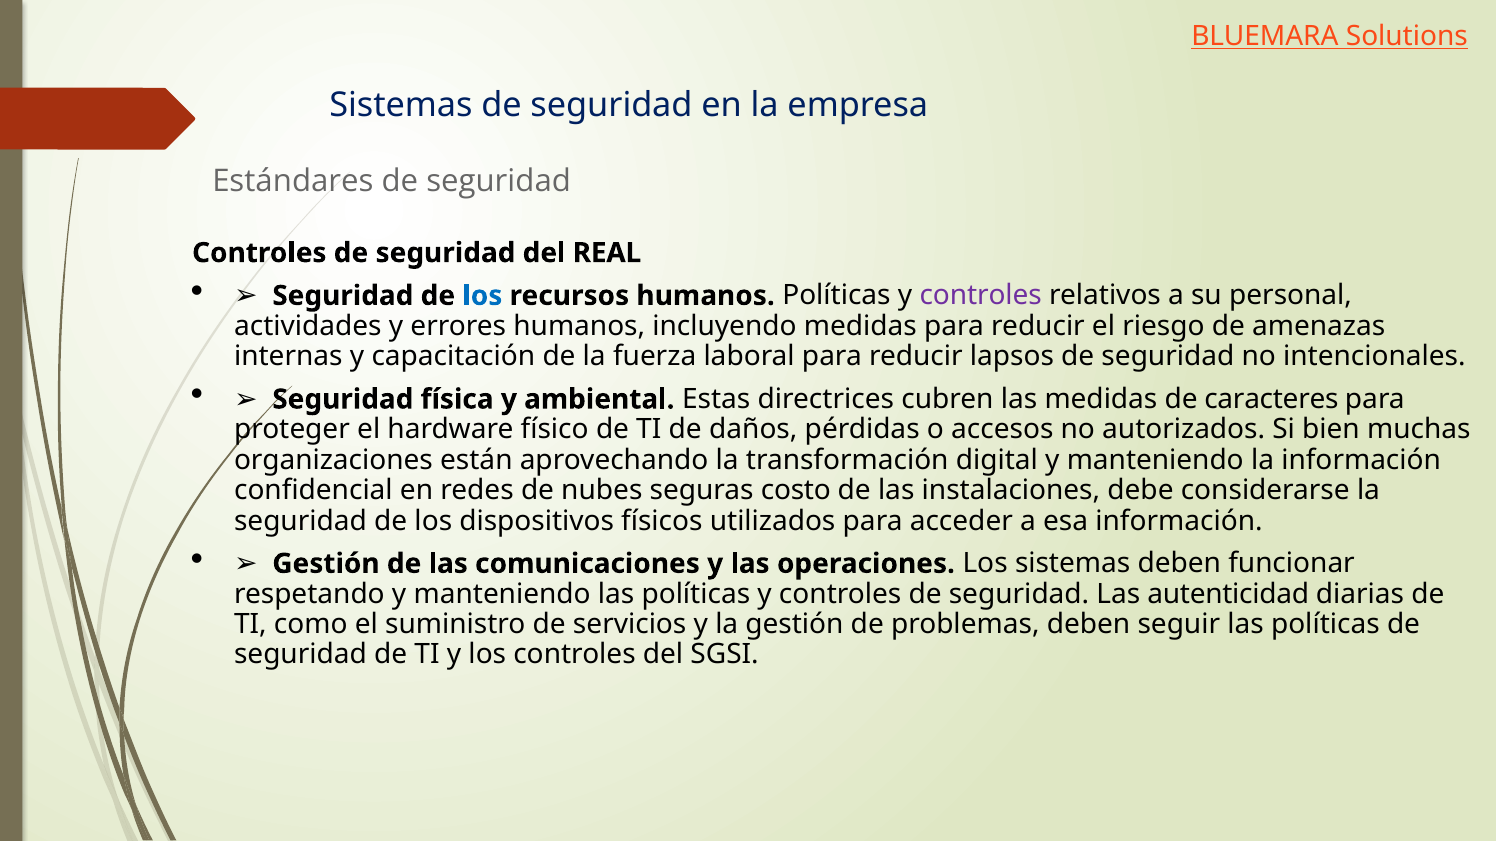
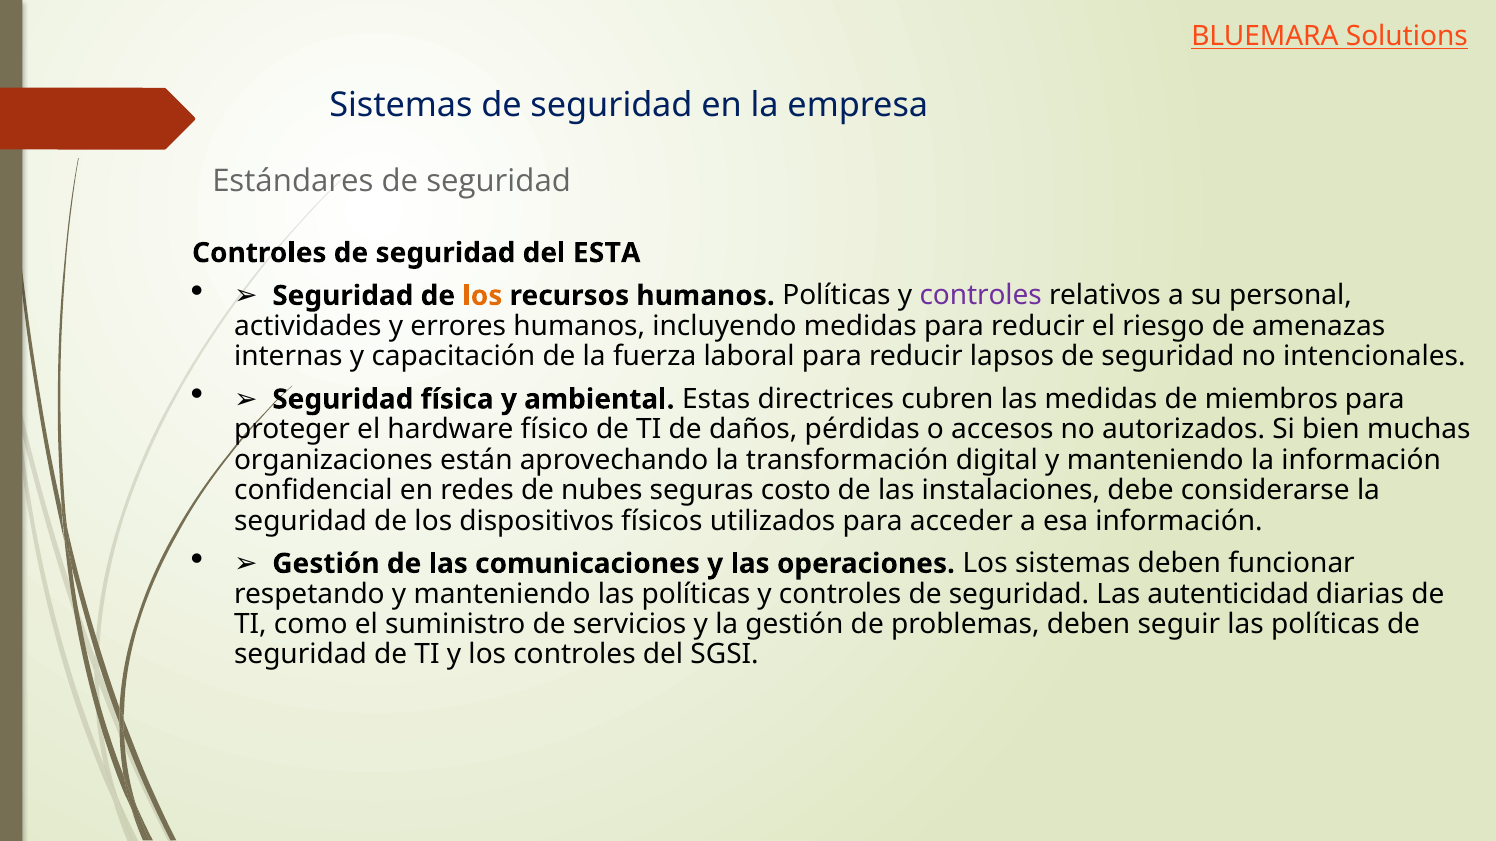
REAL: REAL -> ESTA
los at (482, 296) colour: blue -> orange
caracteres: caracteres -> miembros
